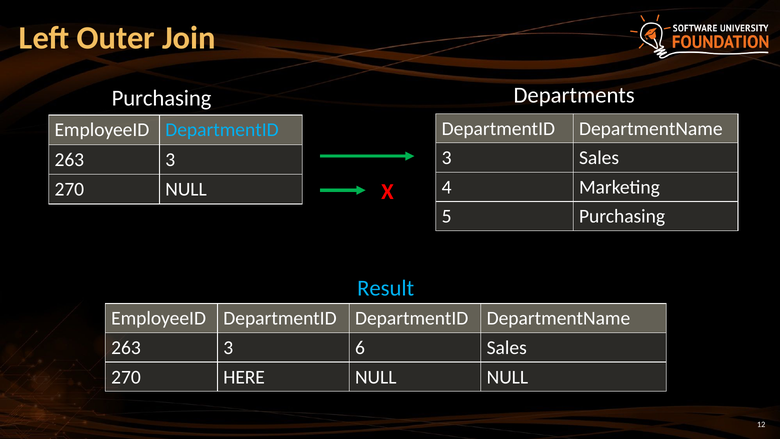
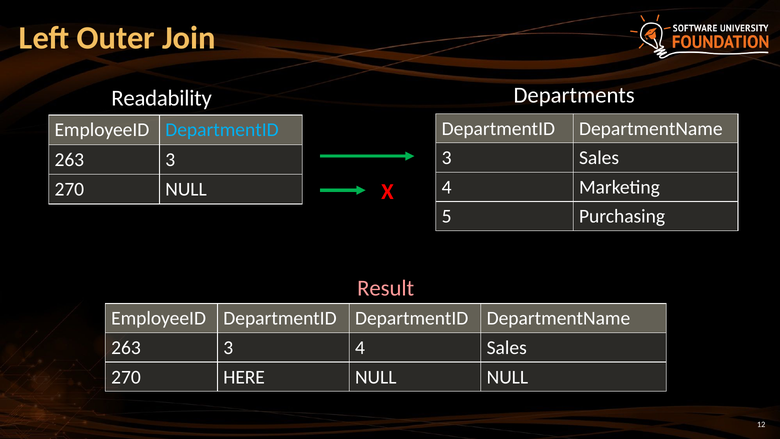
Purchasing at (162, 98): Purchasing -> Readability
Result colour: light blue -> pink
3 6: 6 -> 4
